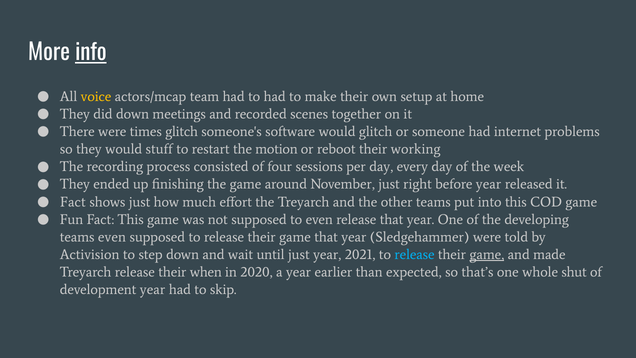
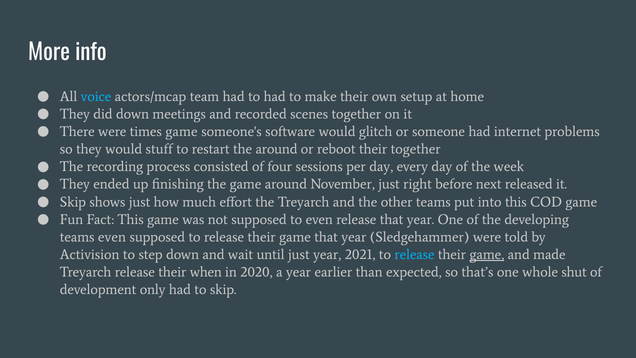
info underline: present -> none
voice colour: yellow -> light blue
times glitch: glitch -> game
the motion: motion -> around
their working: working -> together
before year: year -> next
Fact at (73, 202): Fact -> Skip
development year: year -> only
